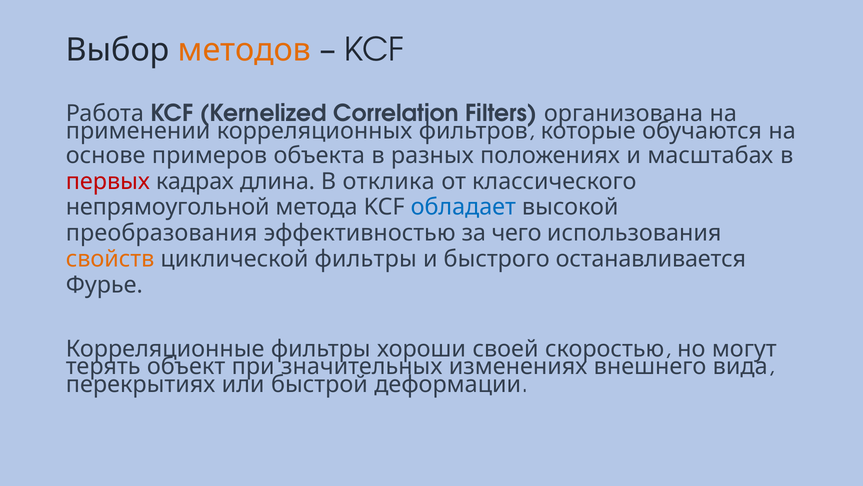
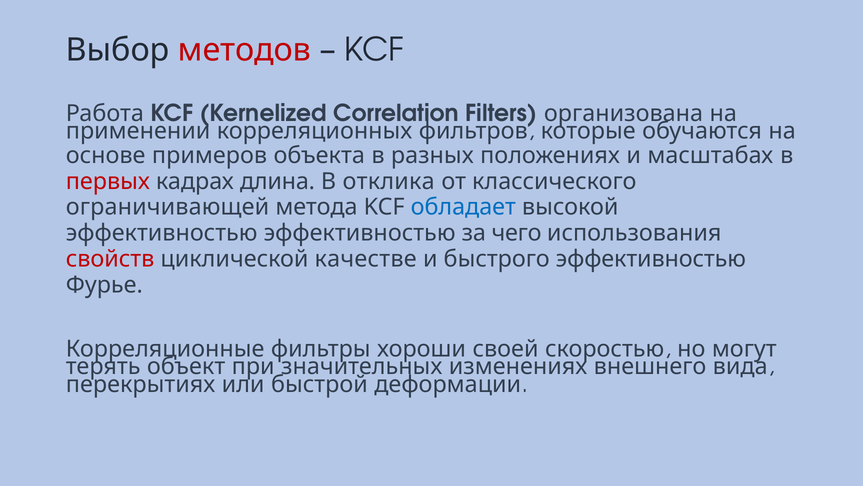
методов colour: orange -> red
непрямоугольной: непрямоугольной -> ограничивающей
преобразования at (162, 233): преобразования -> эффективностью
свойств colour: orange -> red
циклической фильтры: фильтры -> качестве
быстрого останавливается: останавливается -> эффективностью
